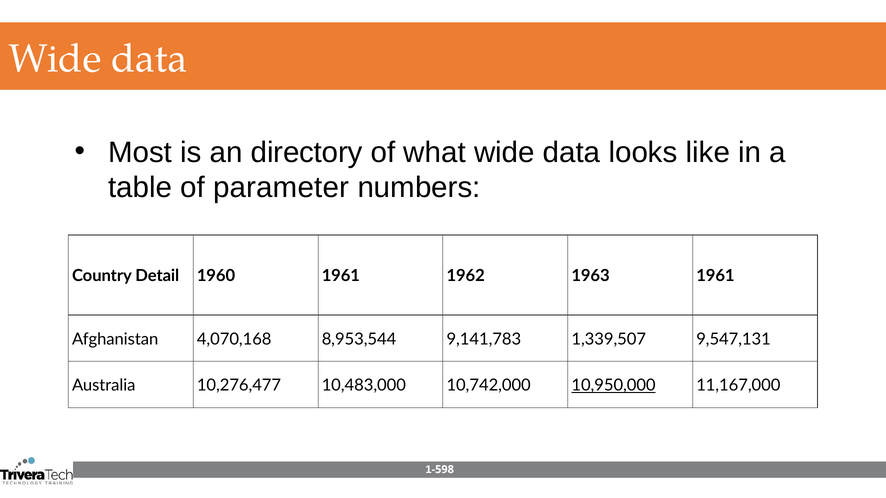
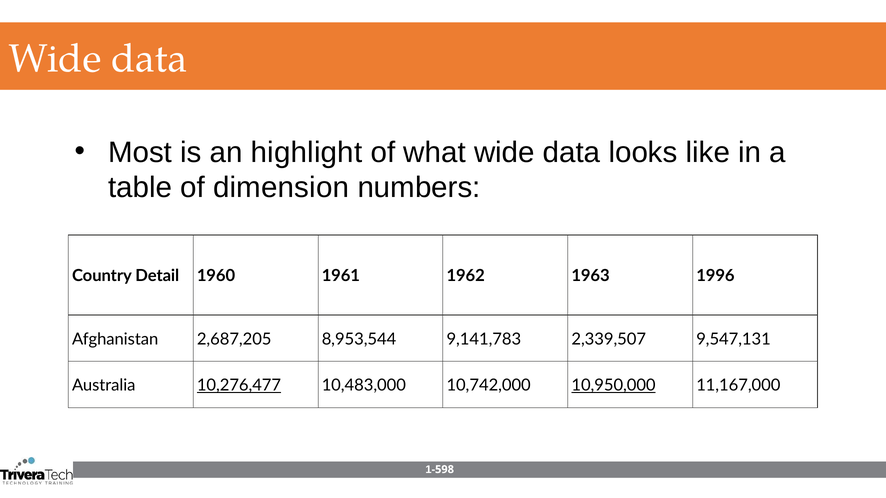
directory: directory -> highlight
parameter: parameter -> dimension
1963 1961: 1961 -> 1996
4,070,168: 4,070,168 -> 2,687,205
1,339,507: 1,339,507 -> 2,339,507
10,276,477 underline: none -> present
